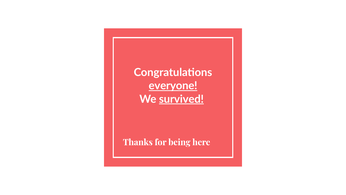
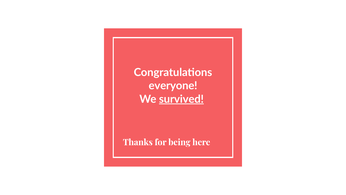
everyone underline: present -> none
